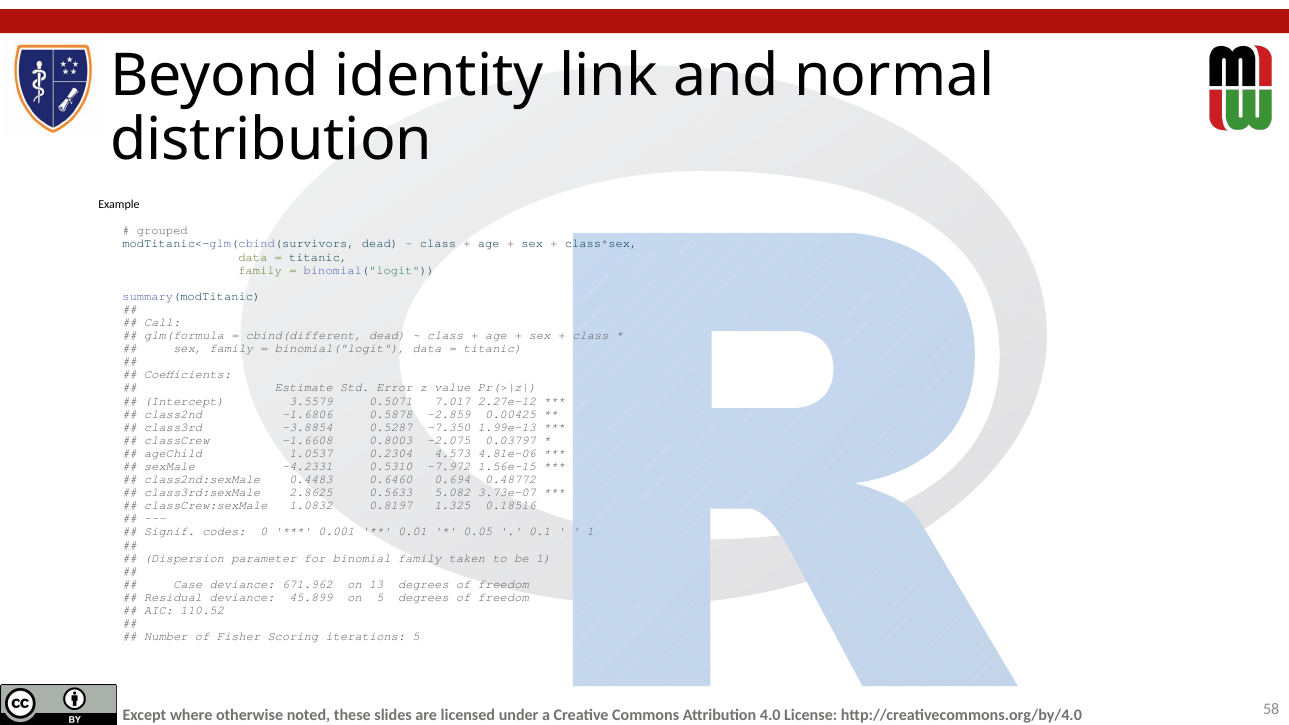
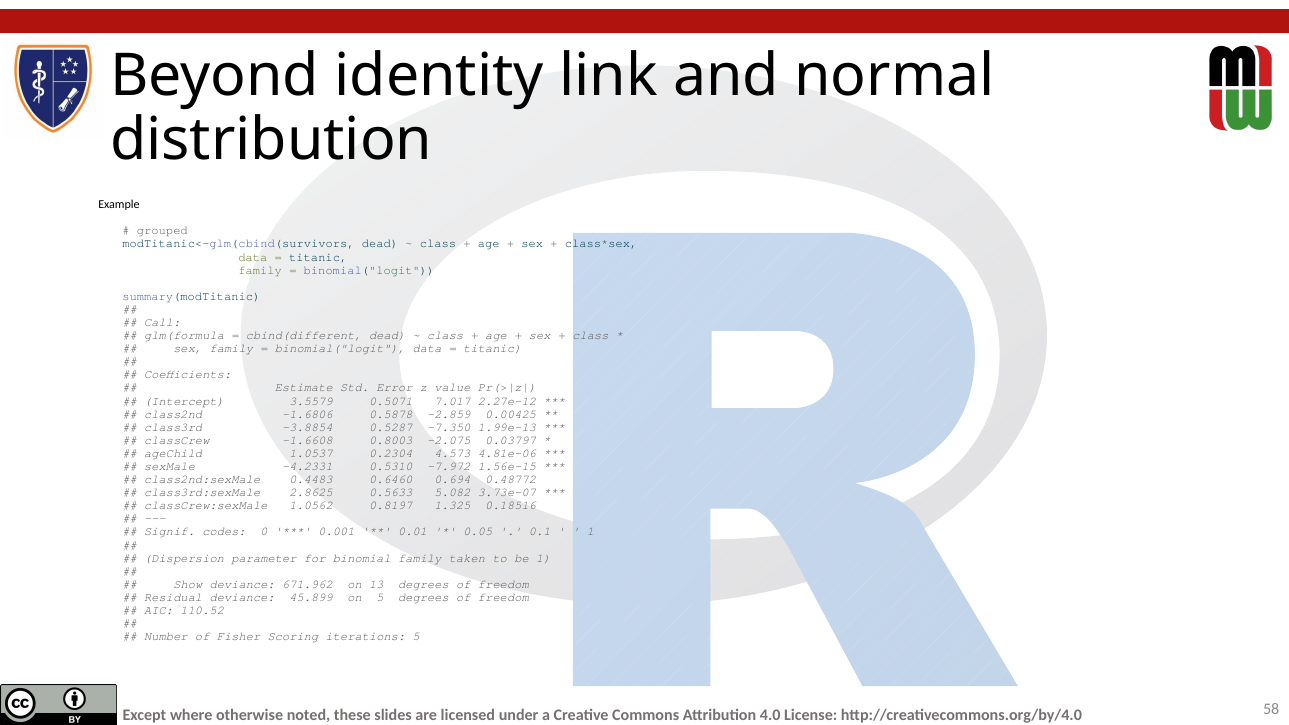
1.0832: 1.0832 -> 1.0562
Case: Case -> Show
